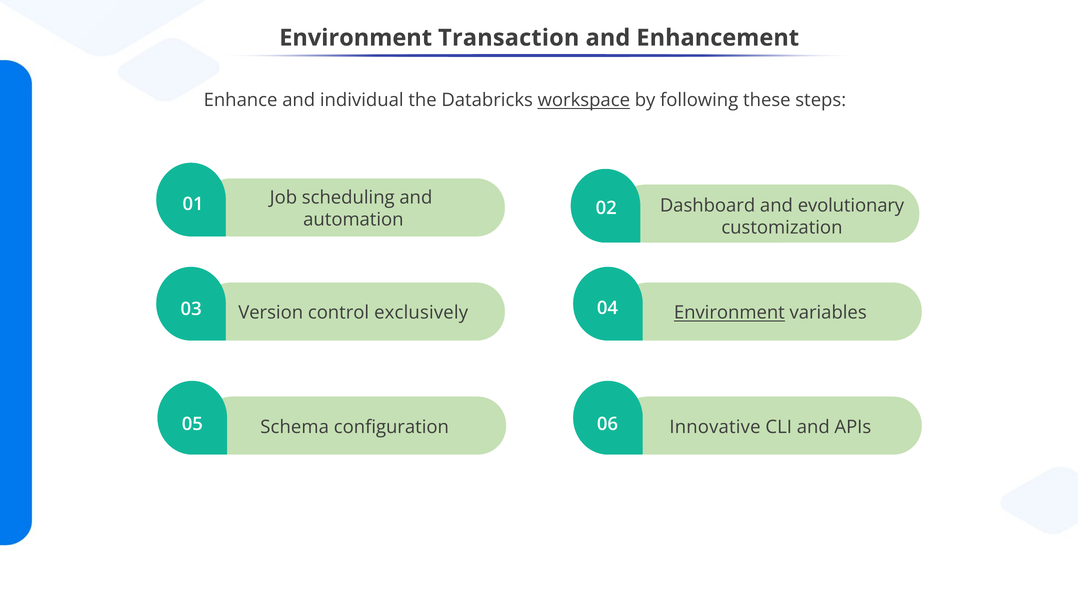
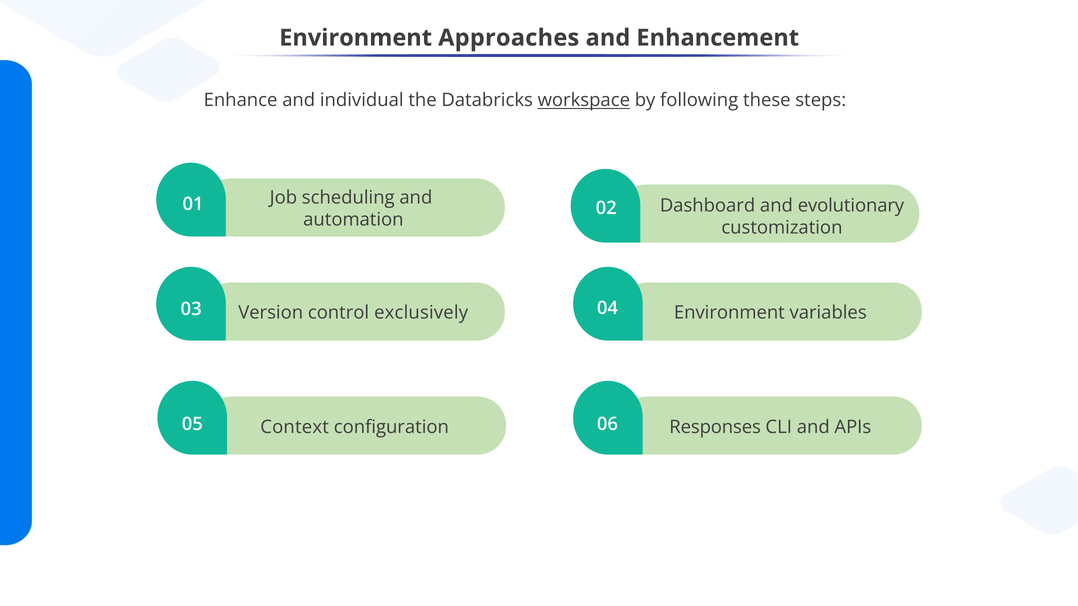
Transaction: Transaction -> Approaches
Environment at (729, 313) underline: present -> none
Schema: Schema -> Context
Innovative: Innovative -> Responses
